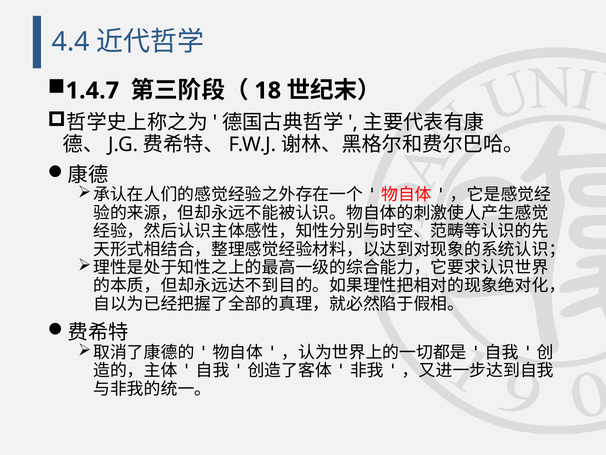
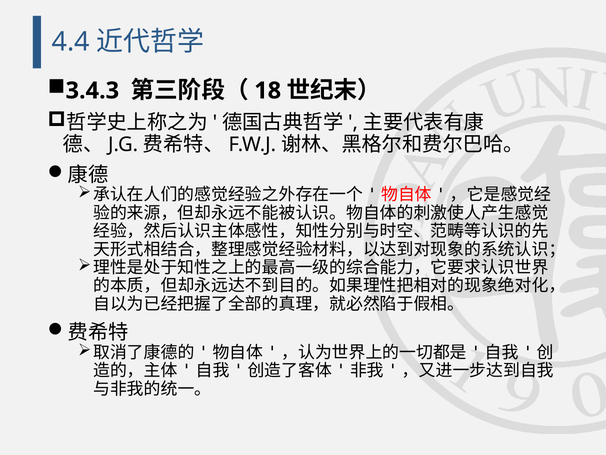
1.4.7: 1.4.7 -> 3.4.3
